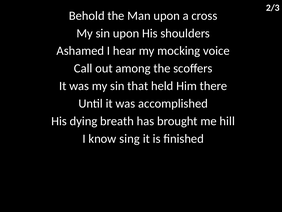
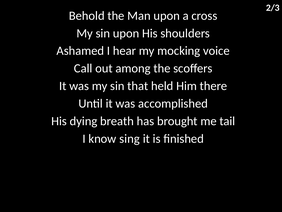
hill: hill -> tail
